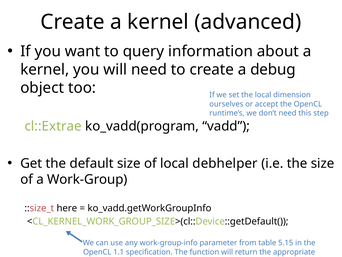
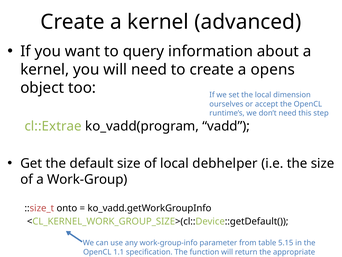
debug: debug -> opens
here: here -> onto
